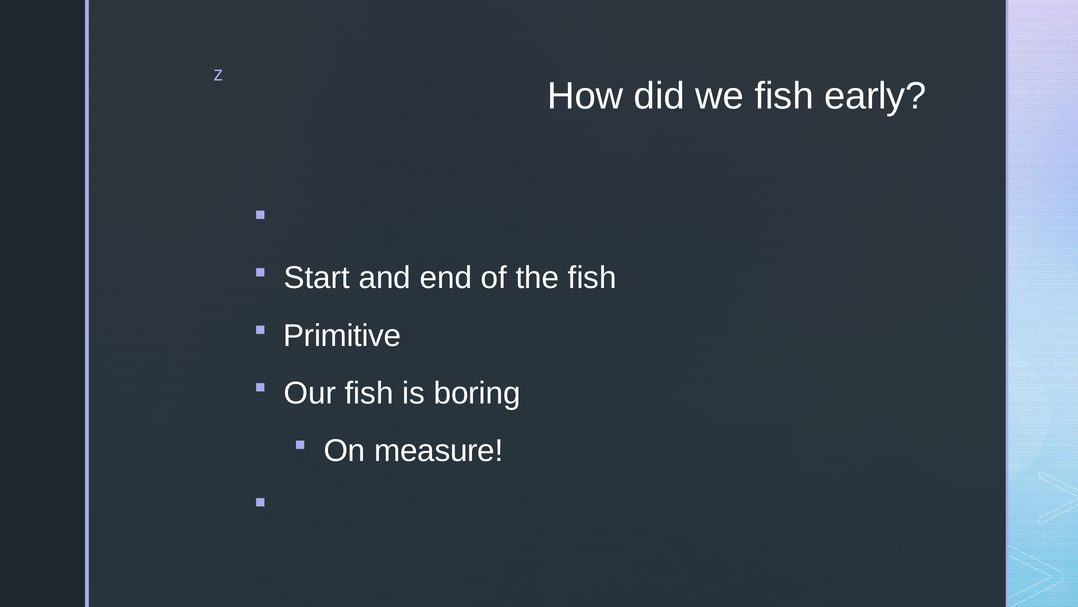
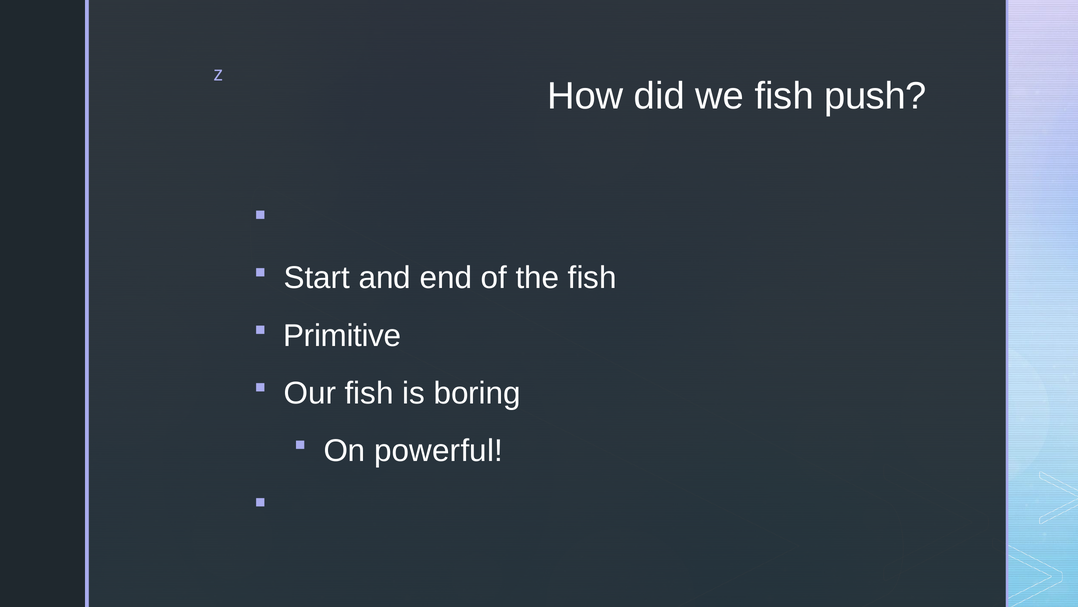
early: early -> push
measure: measure -> powerful
